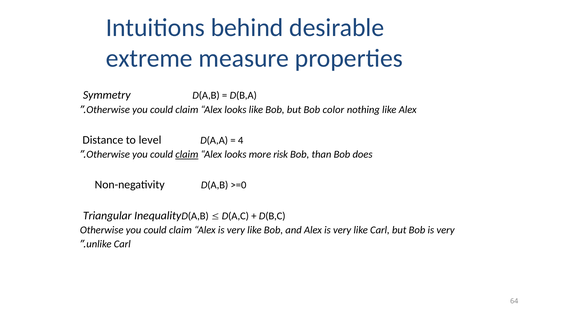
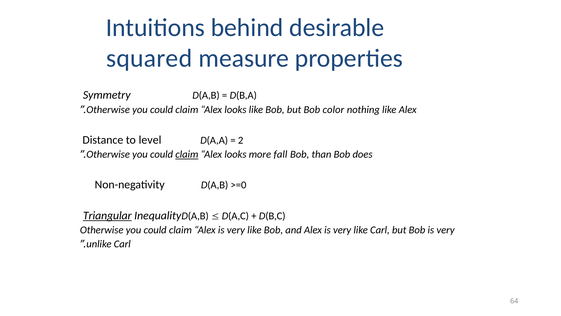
extreme: extreme -> squared
4: 4 -> 2
risk: risk -> fall
Triangular underline: none -> present
